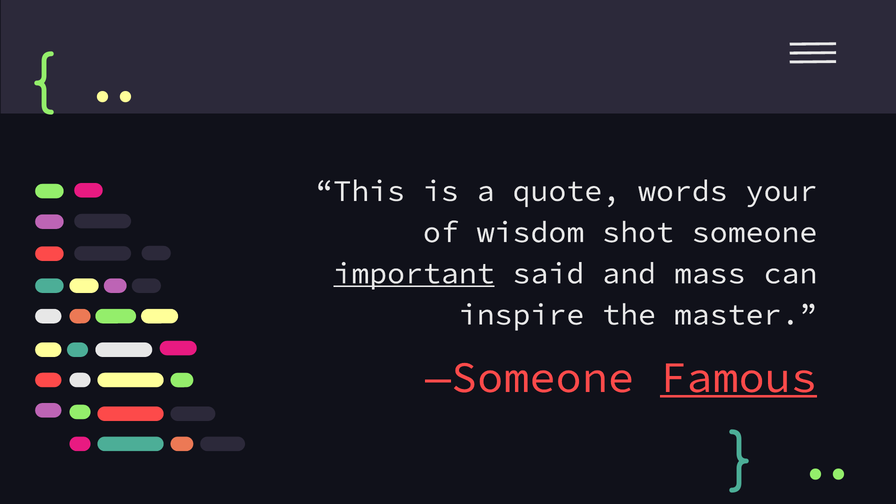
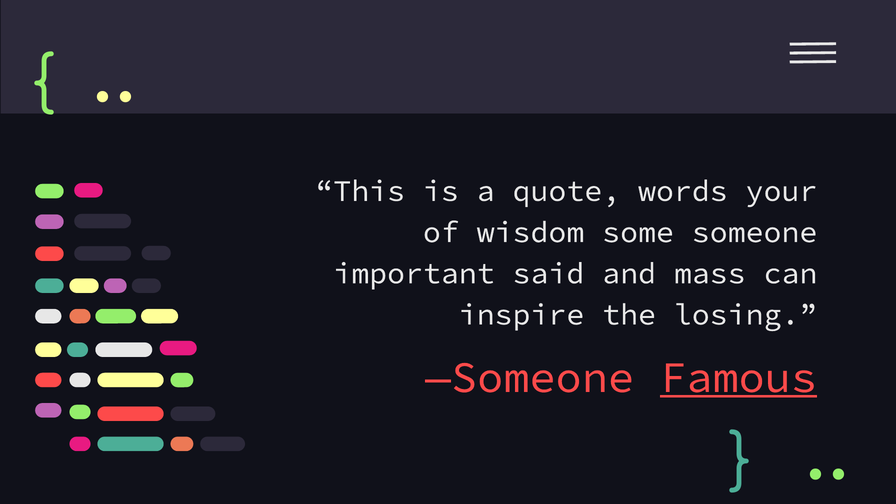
shot: shot -> some
important underline: present -> none
master: master -> losing
